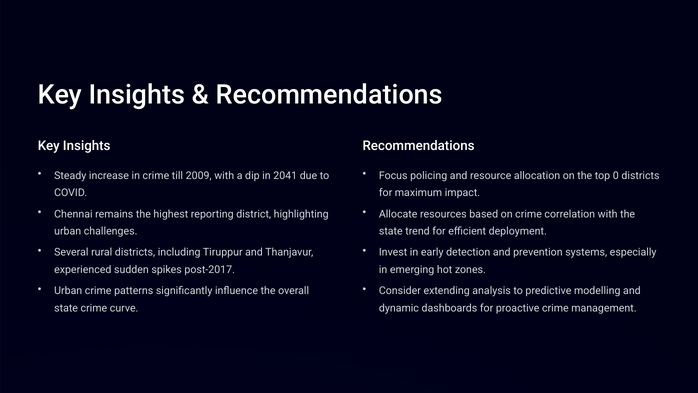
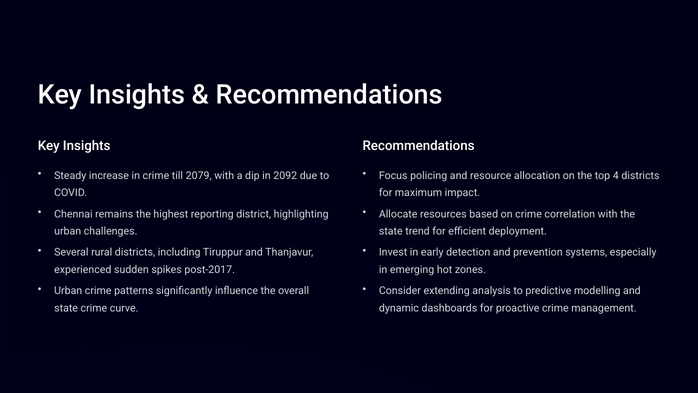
2009: 2009 -> 2079
2041: 2041 -> 2092
0: 0 -> 4
